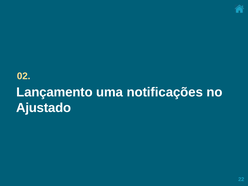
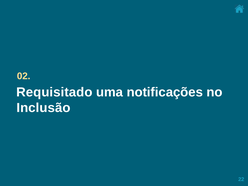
Lançamento: Lançamento -> Requisitado
Ajustado: Ajustado -> Inclusão
